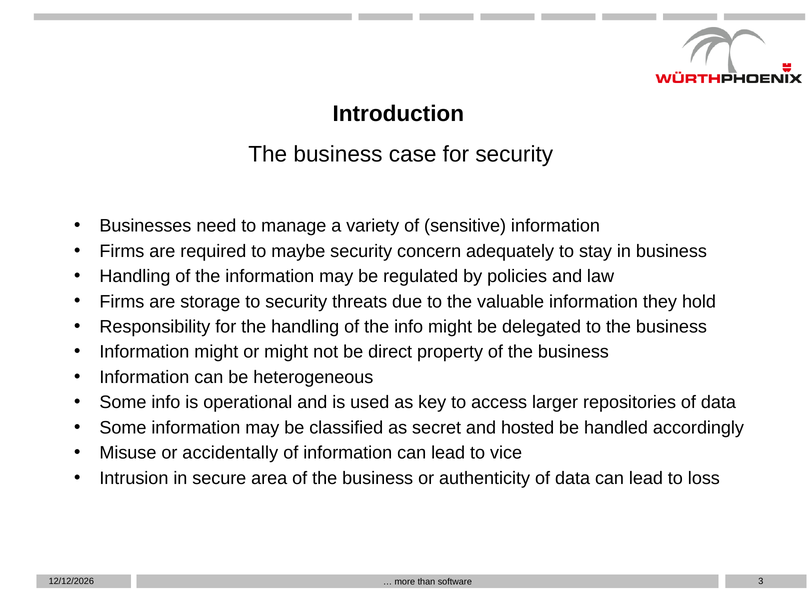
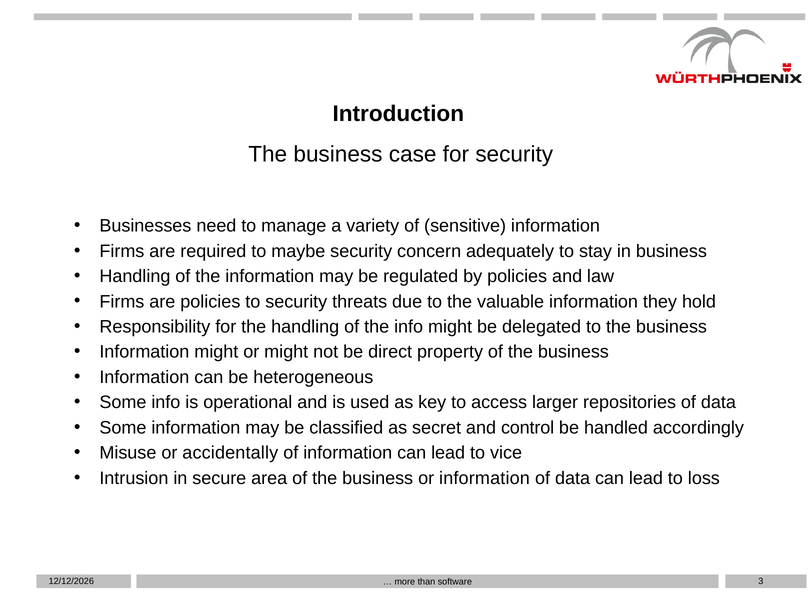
are storage: storage -> policies
hosted: hosted -> control
or authenticity: authenticity -> information
